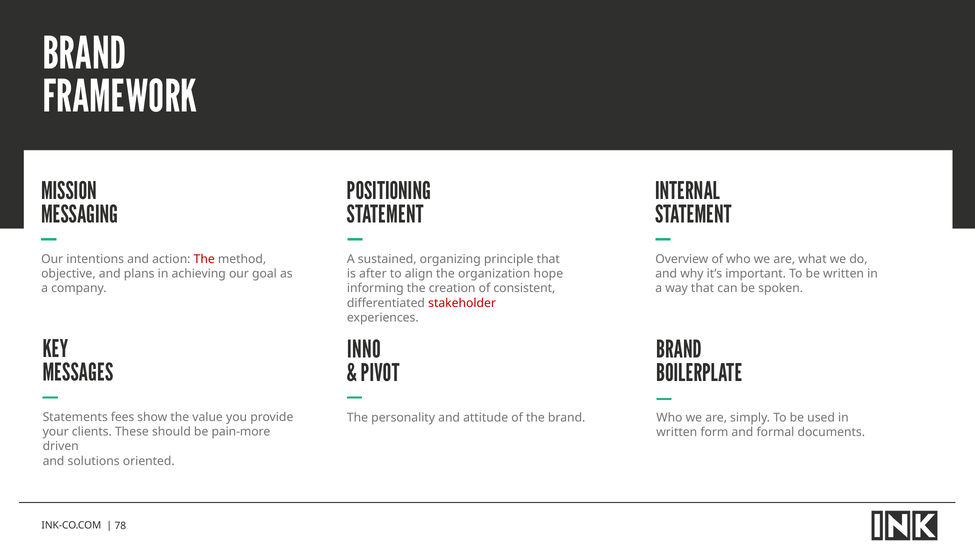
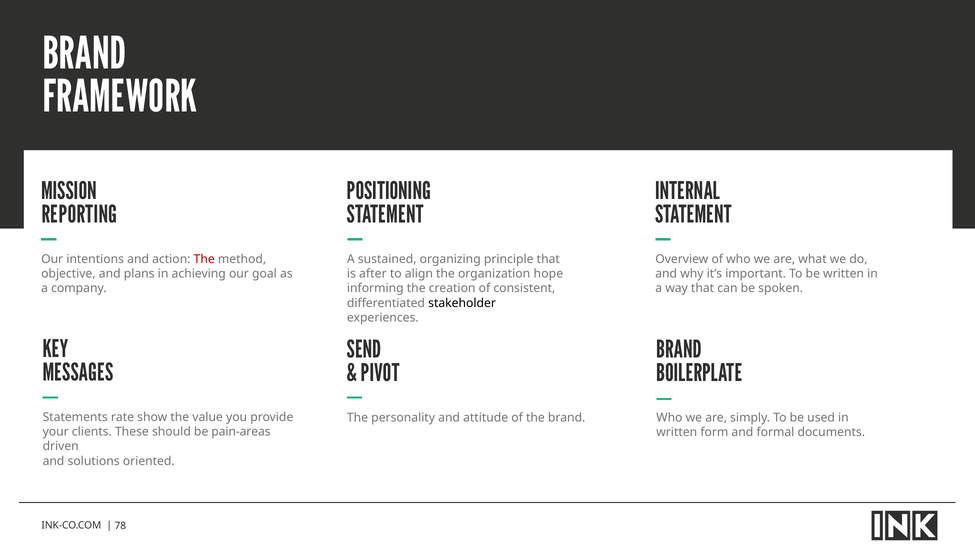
MESSAGING: MESSAGING -> REPORTING
stakeholder colour: red -> black
INNO: INNO -> SEND
fees: fees -> rate
pain-more: pain-more -> pain-areas
